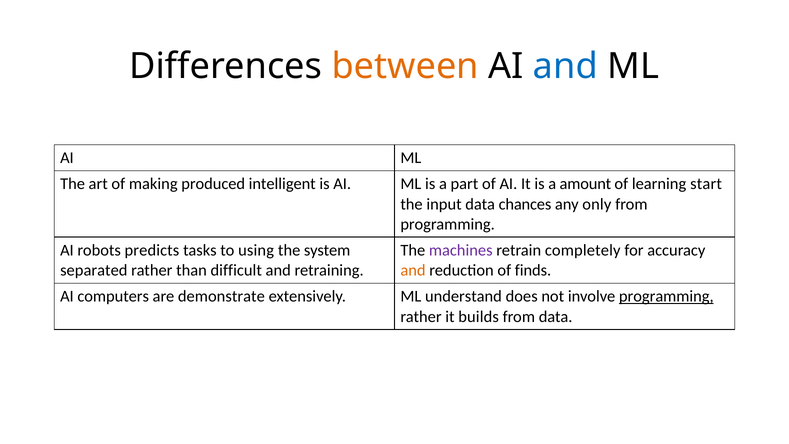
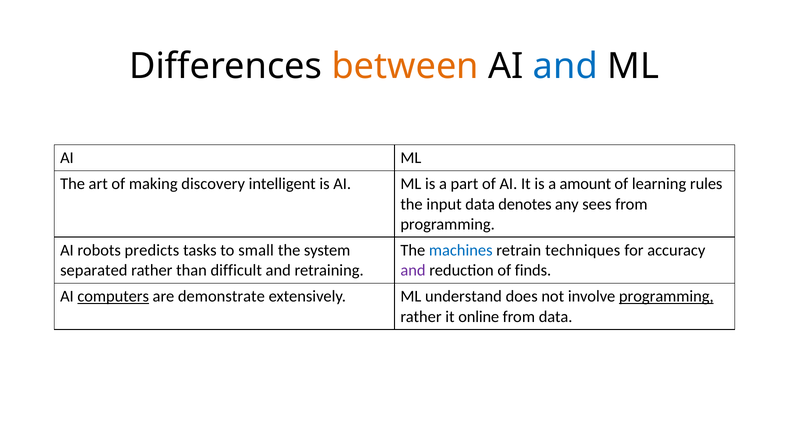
produced: produced -> discovery
start: start -> rules
chances: chances -> denotes
only: only -> sees
using: using -> small
machines colour: purple -> blue
completely: completely -> techniques
and at (413, 270) colour: orange -> purple
computers underline: none -> present
builds: builds -> online
